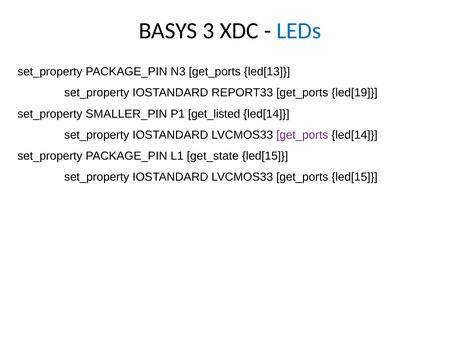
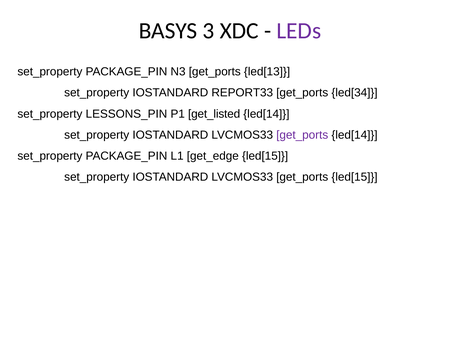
LEDs colour: blue -> purple
led[19: led[19 -> led[34
SMALLER_PIN: SMALLER_PIN -> LESSONS_PIN
get_state: get_state -> get_edge
